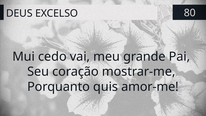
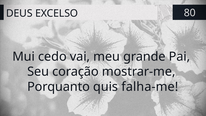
amor-me: amor-me -> falha-me
